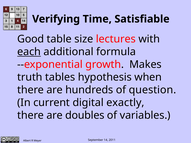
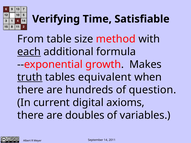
Good: Good -> From
lectures: lectures -> method
truth underline: none -> present
hypothesis: hypothesis -> equivalent
exactly: exactly -> axioms
